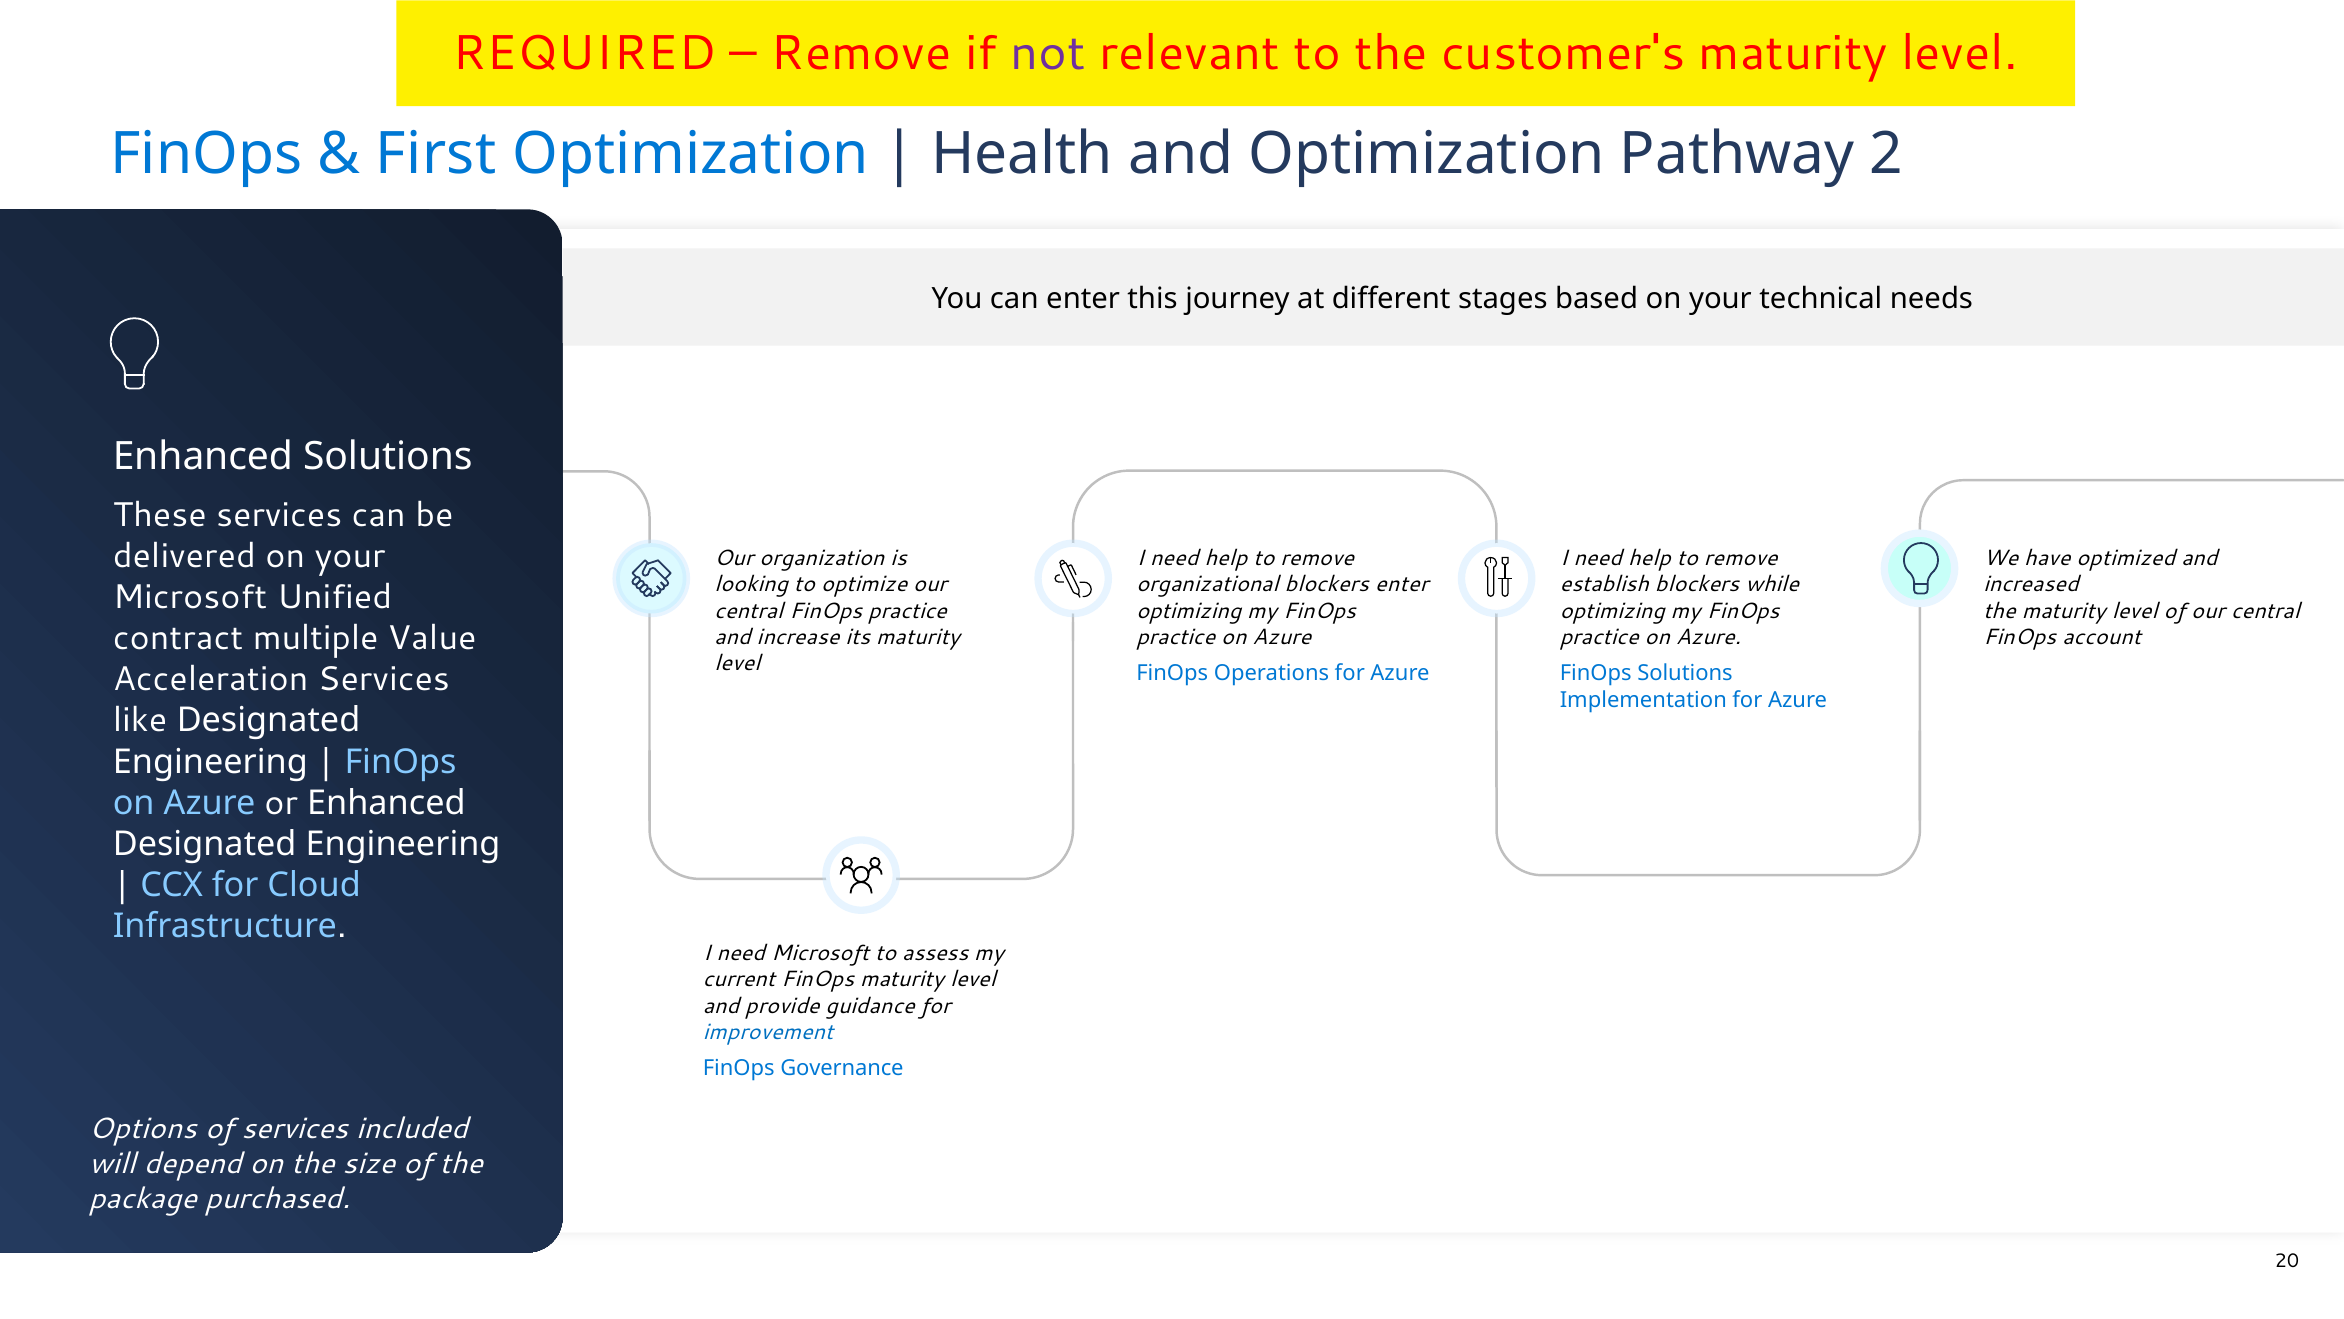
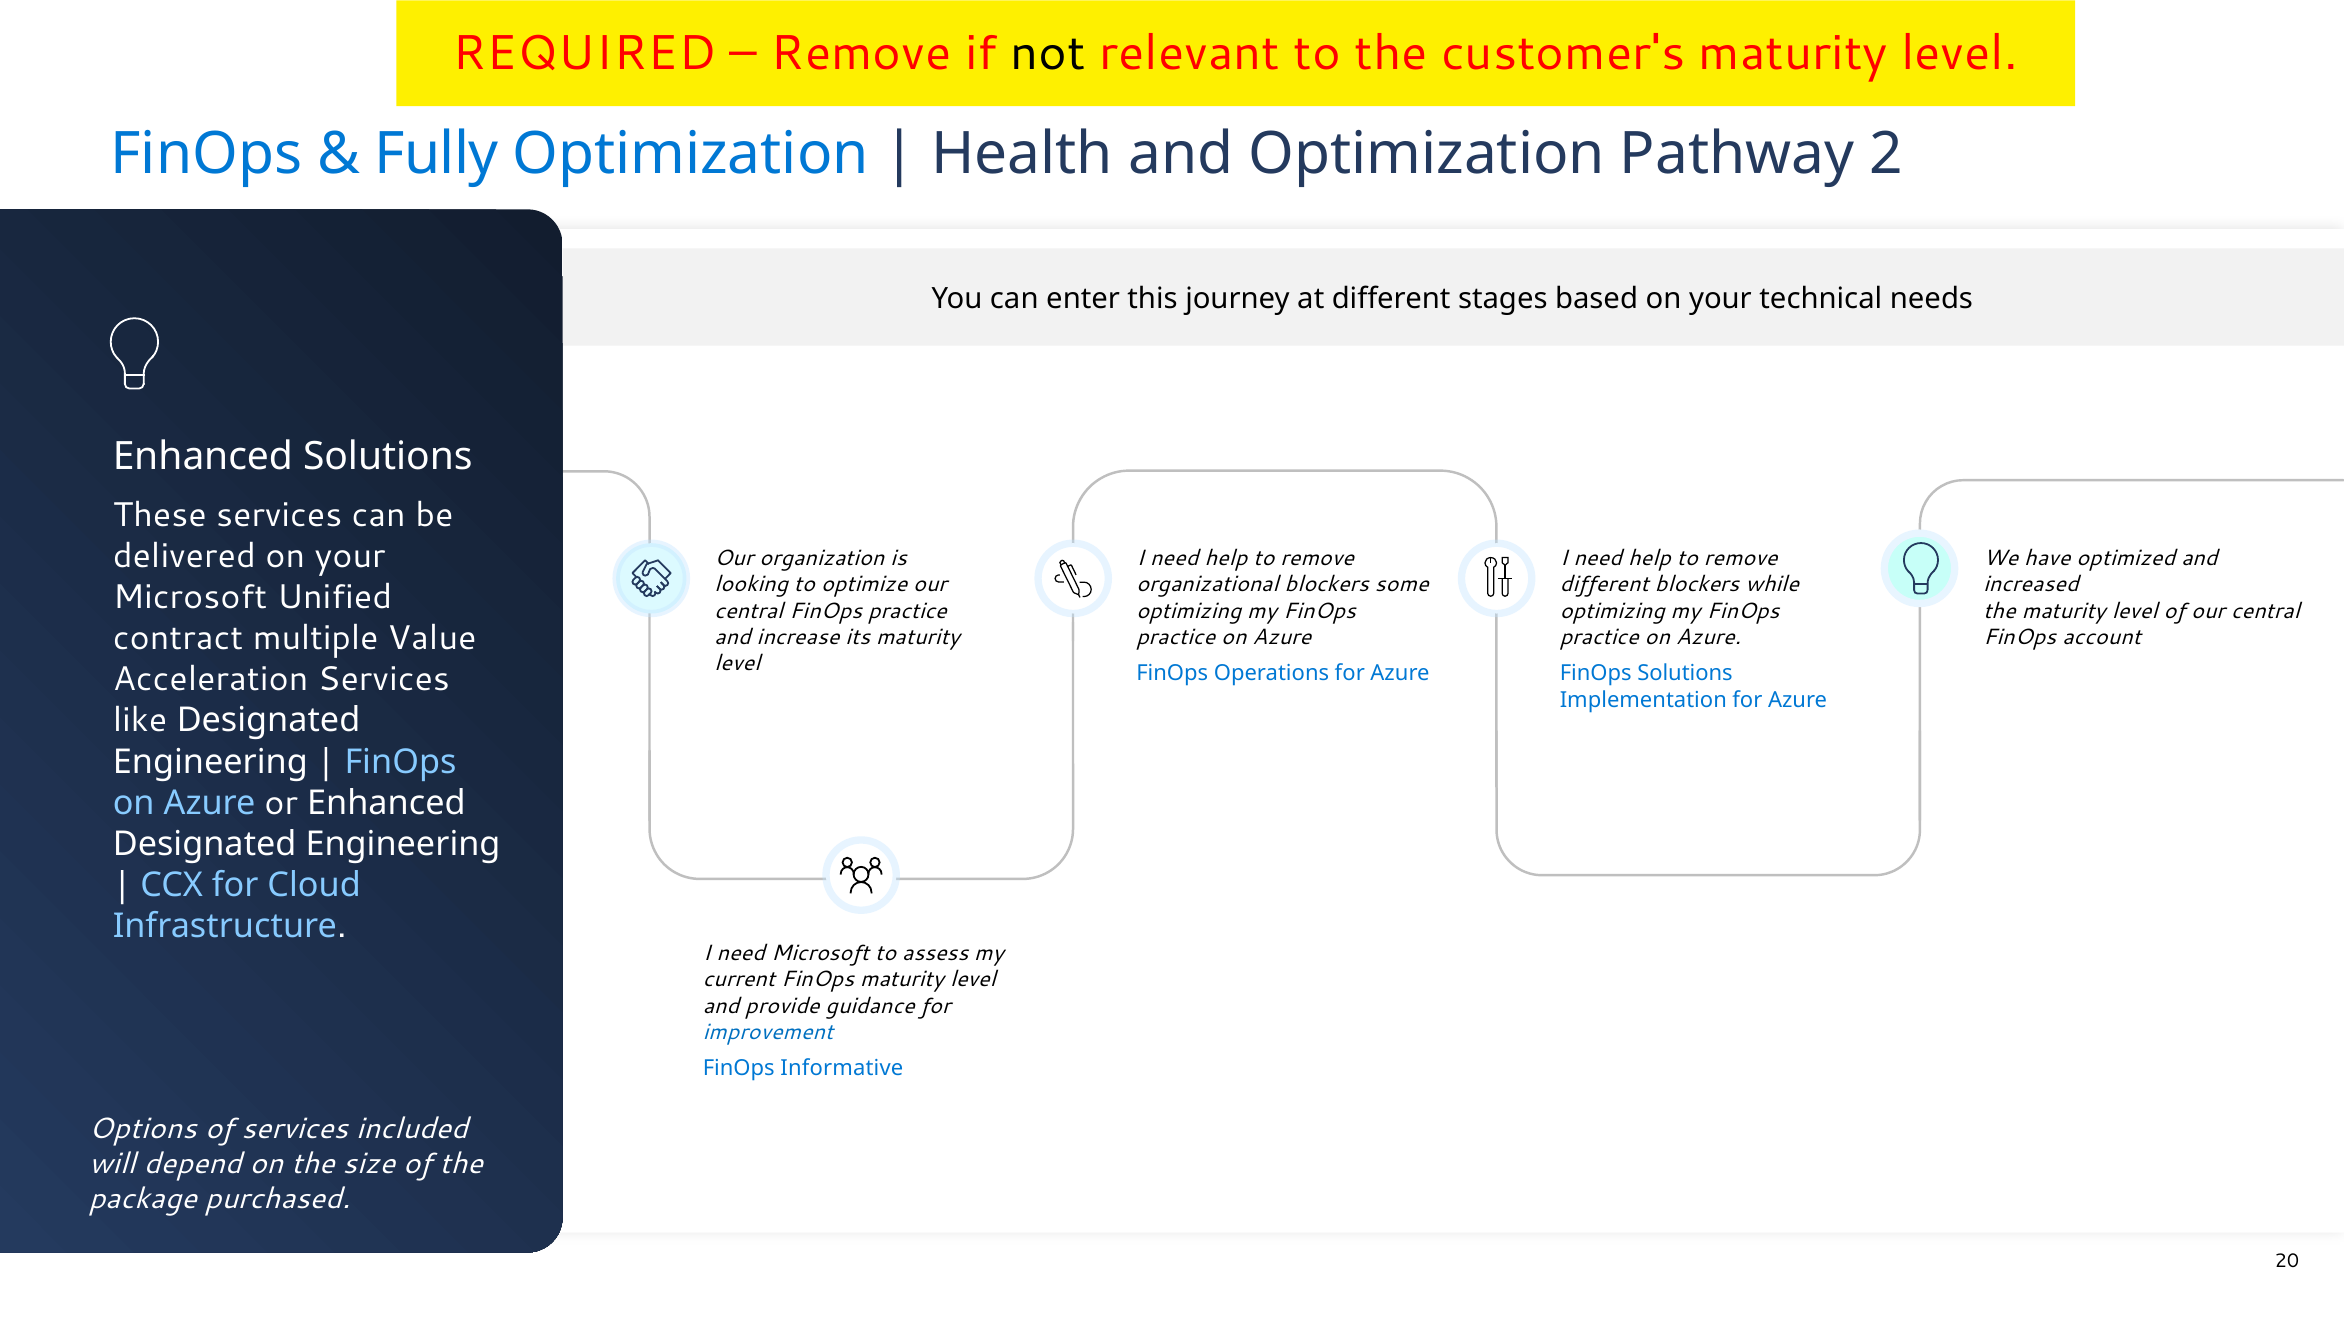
not colour: purple -> black
First: First -> Fully
blockers enter: enter -> some
establish at (1604, 584): establish -> different
Governance: Governance -> Informative
